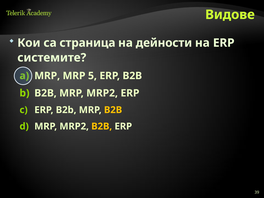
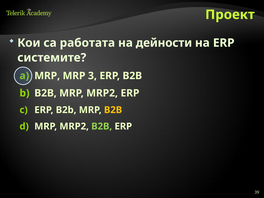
Видове: Видове -> Проект
страница: страница -> работата
5: 5 -> 3
B2B at (102, 126) colour: yellow -> light green
